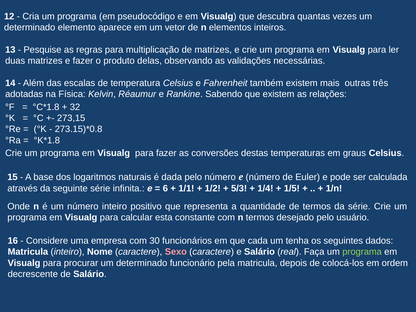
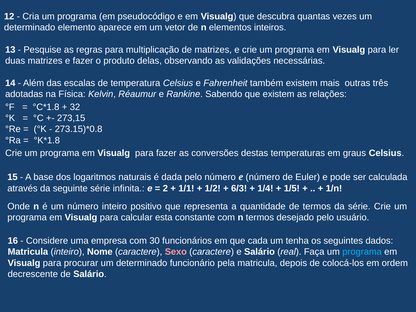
6: 6 -> 2
5/3: 5/3 -> 6/3
programa at (362, 252) colour: light green -> light blue
